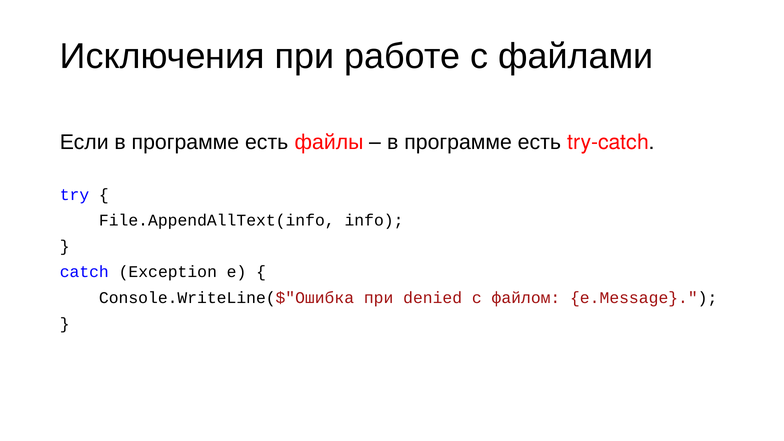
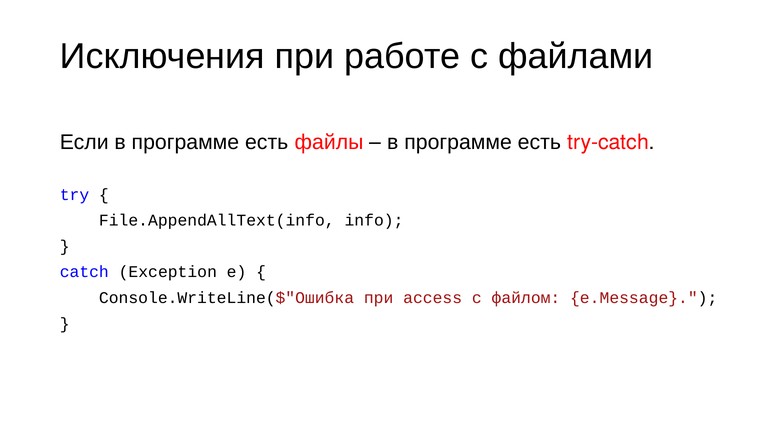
denied: denied -> access
